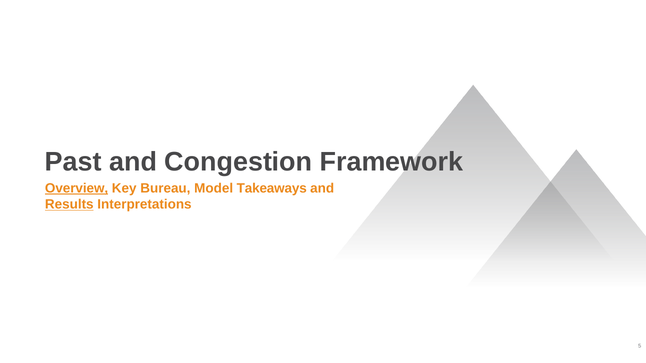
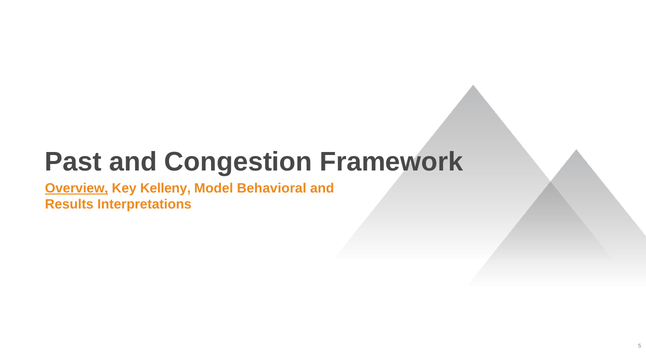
Bureau: Bureau -> Kelleny
Takeaways: Takeaways -> Behavioral
Results underline: present -> none
